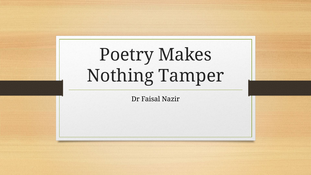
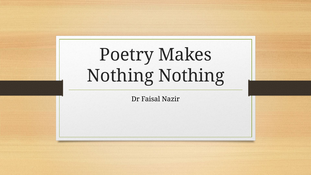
Nothing Tamper: Tamper -> Nothing
